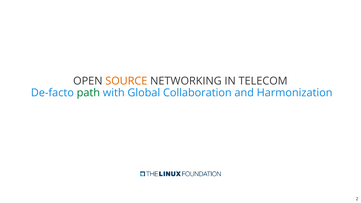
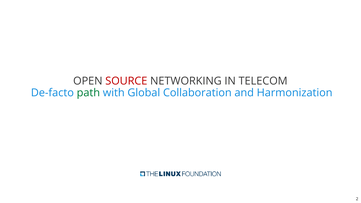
SOURCE colour: orange -> red
